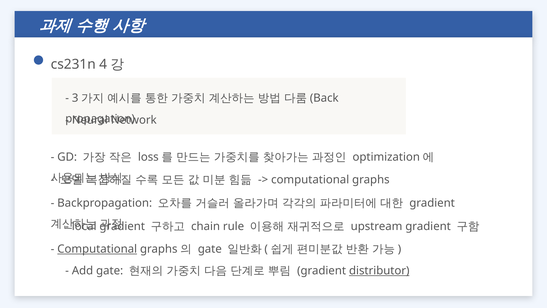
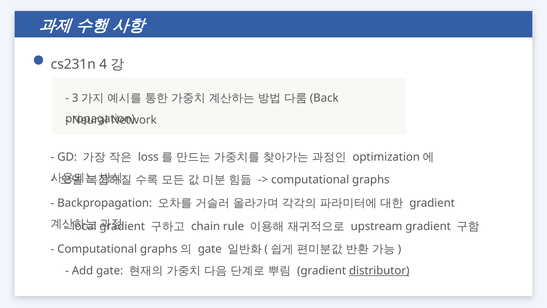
Computational at (97, 249) underline: present -> none
